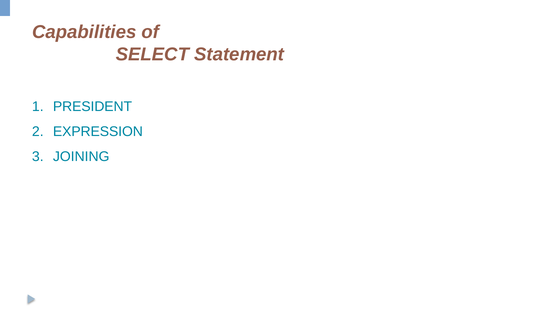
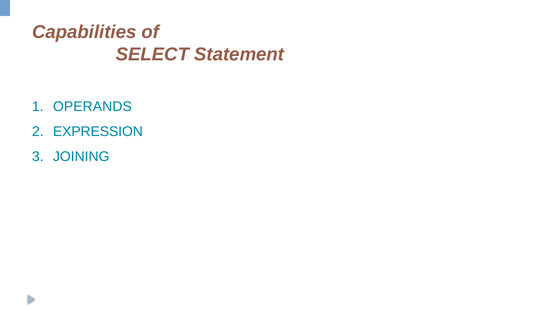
PRESIDENT: PRESIDENT -> OPERANDS
